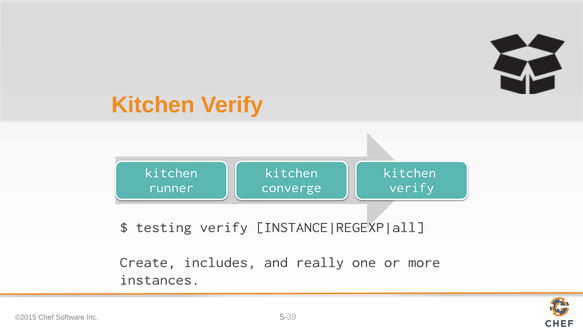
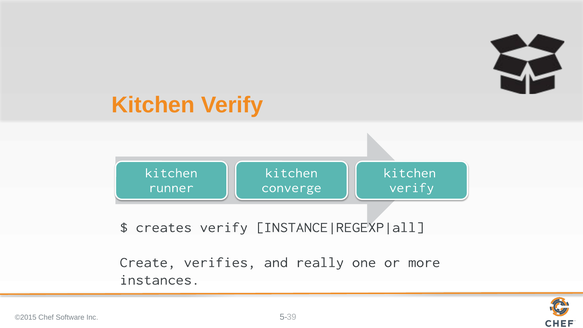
testing: testing -> creates
includes: includes -> verifies
